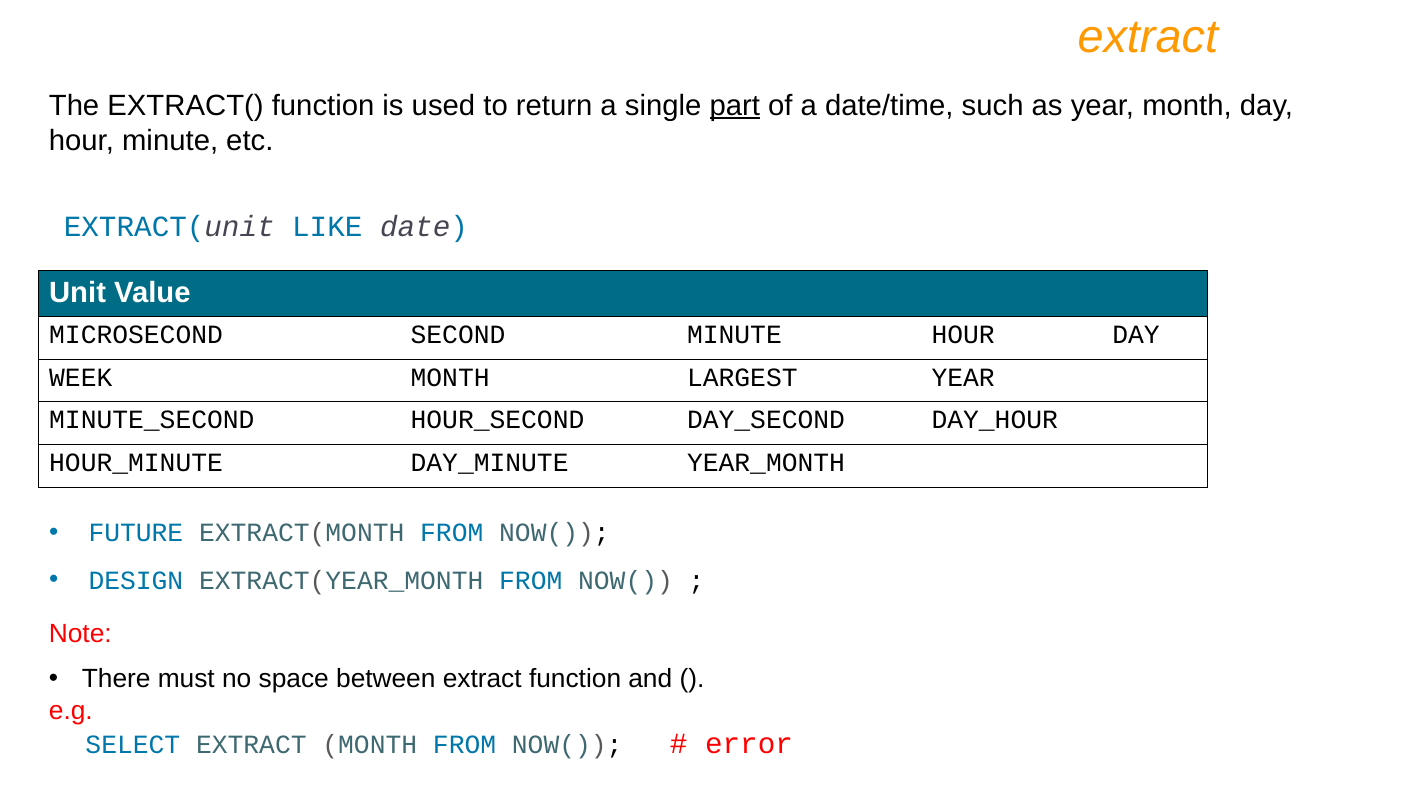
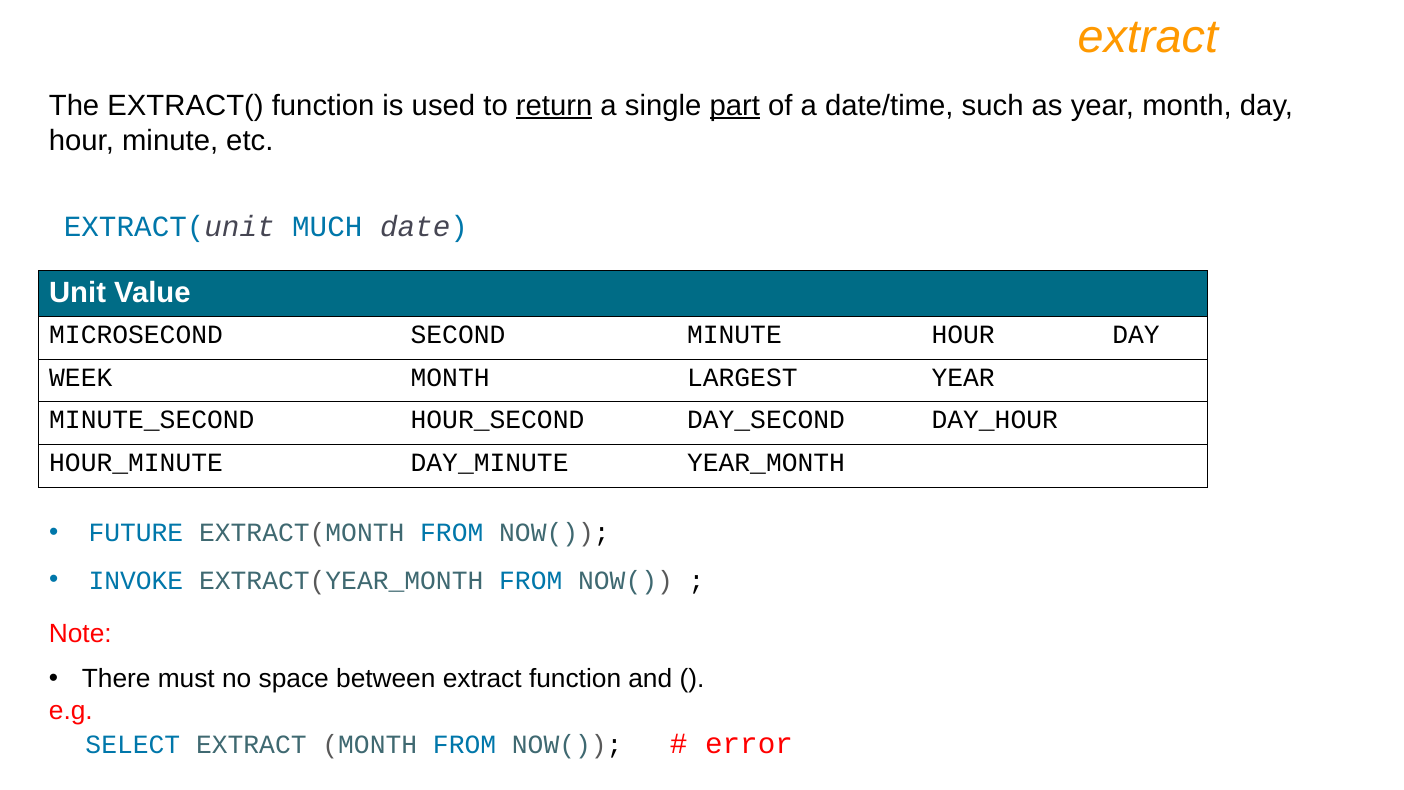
return underline: none -> present
LIKE: LIKE -> MUCH
DESIGN: DESIGN -> INVOKE
